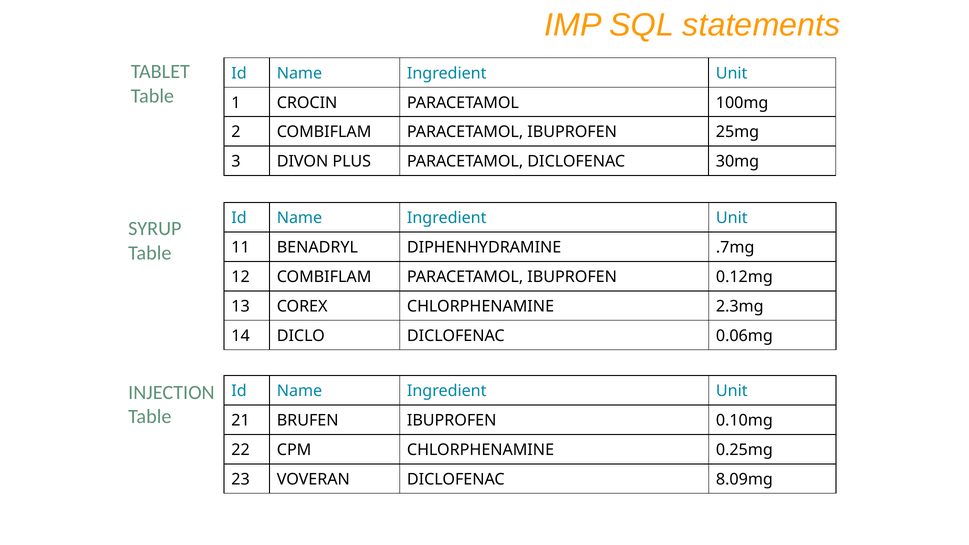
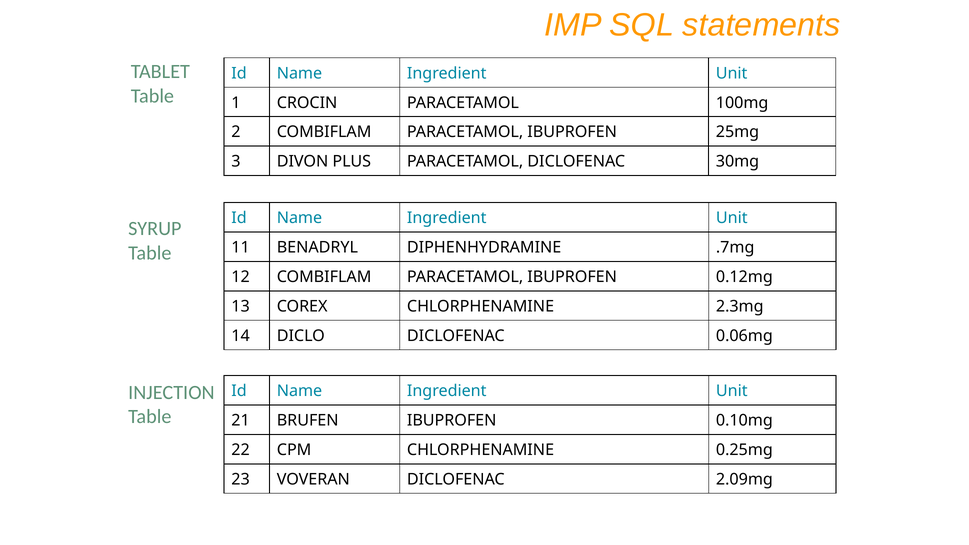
8.09mg: 8.09mg -> 2.09mg
